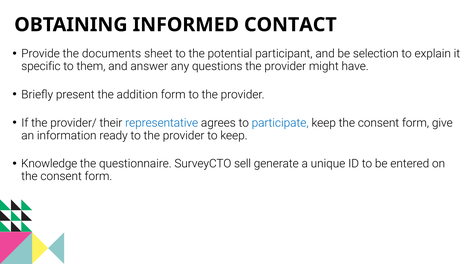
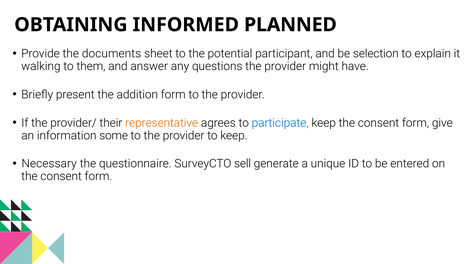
CONTACT: CONTACT -> PLANNED
specific: specific -> walking
representative colour: blue -> orange
ready: ready -> some
Knowledge: Knowledge -> Necessary
